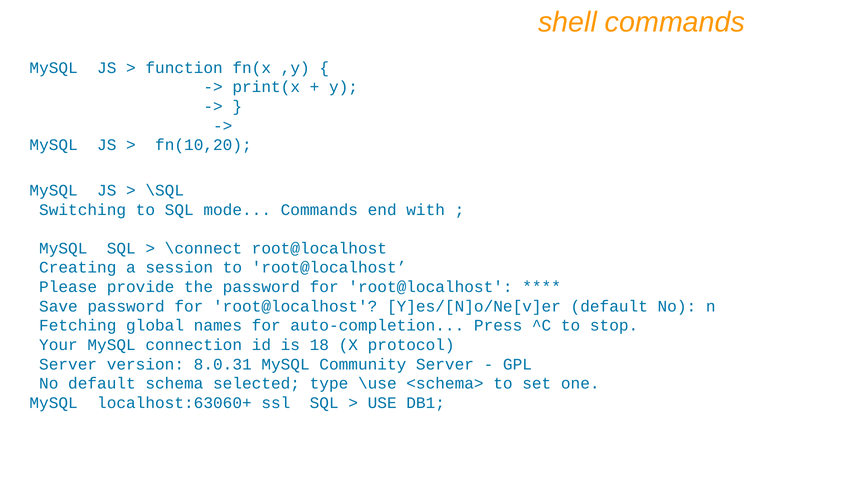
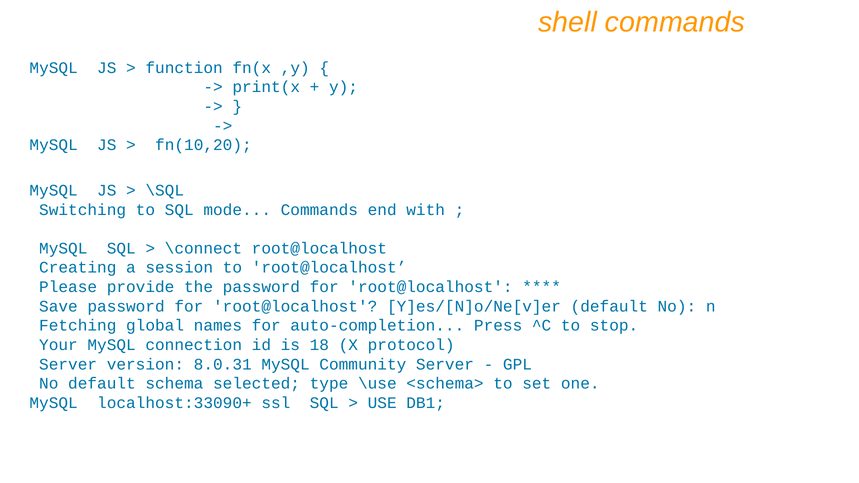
localhost:63060+: localhost:63060+ -> localhost:33090+
